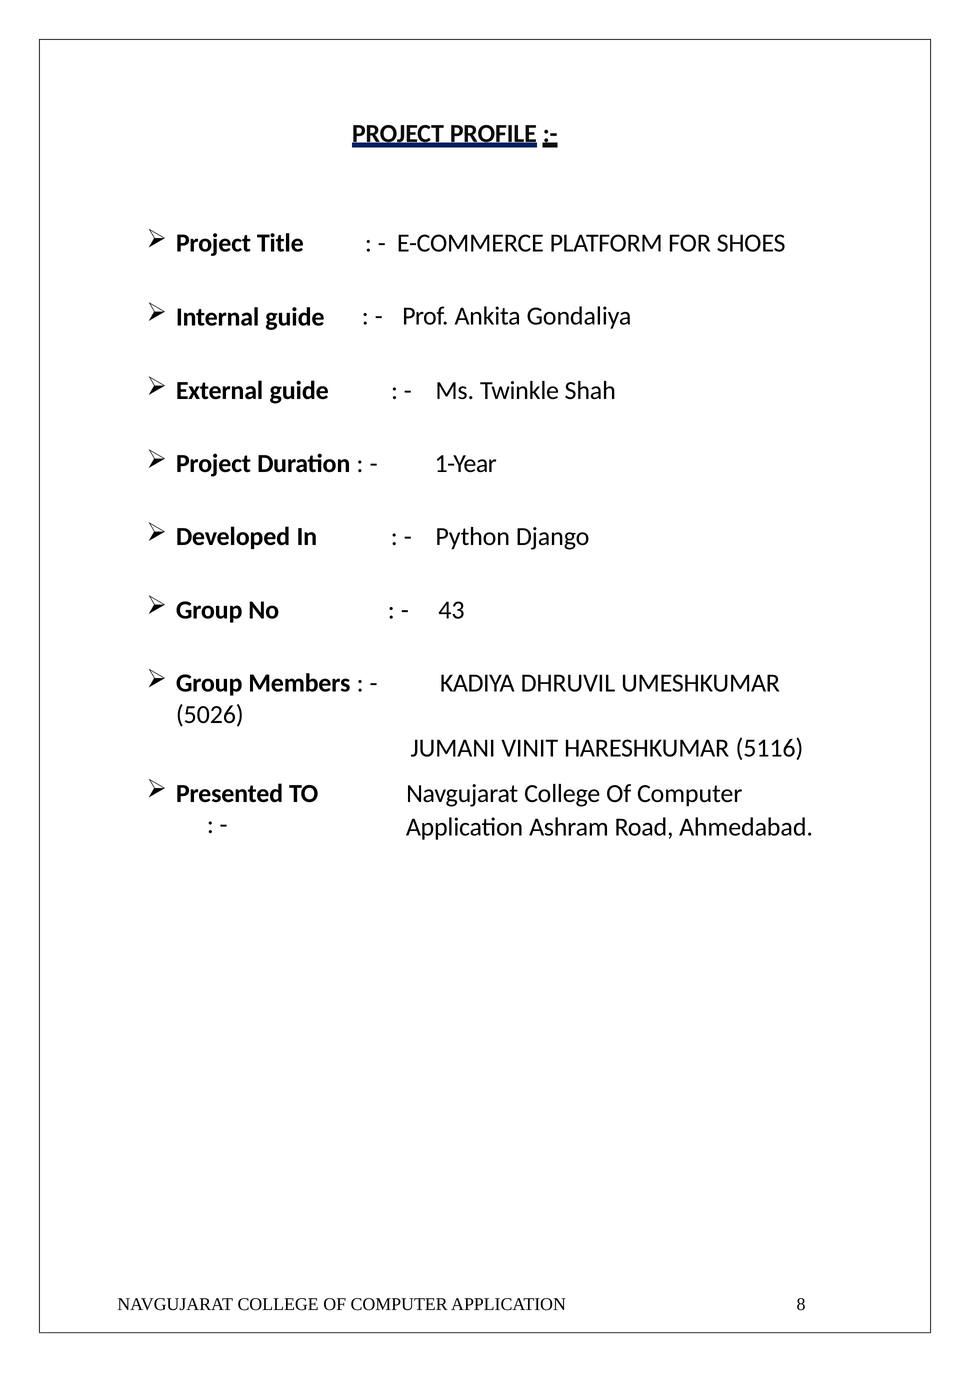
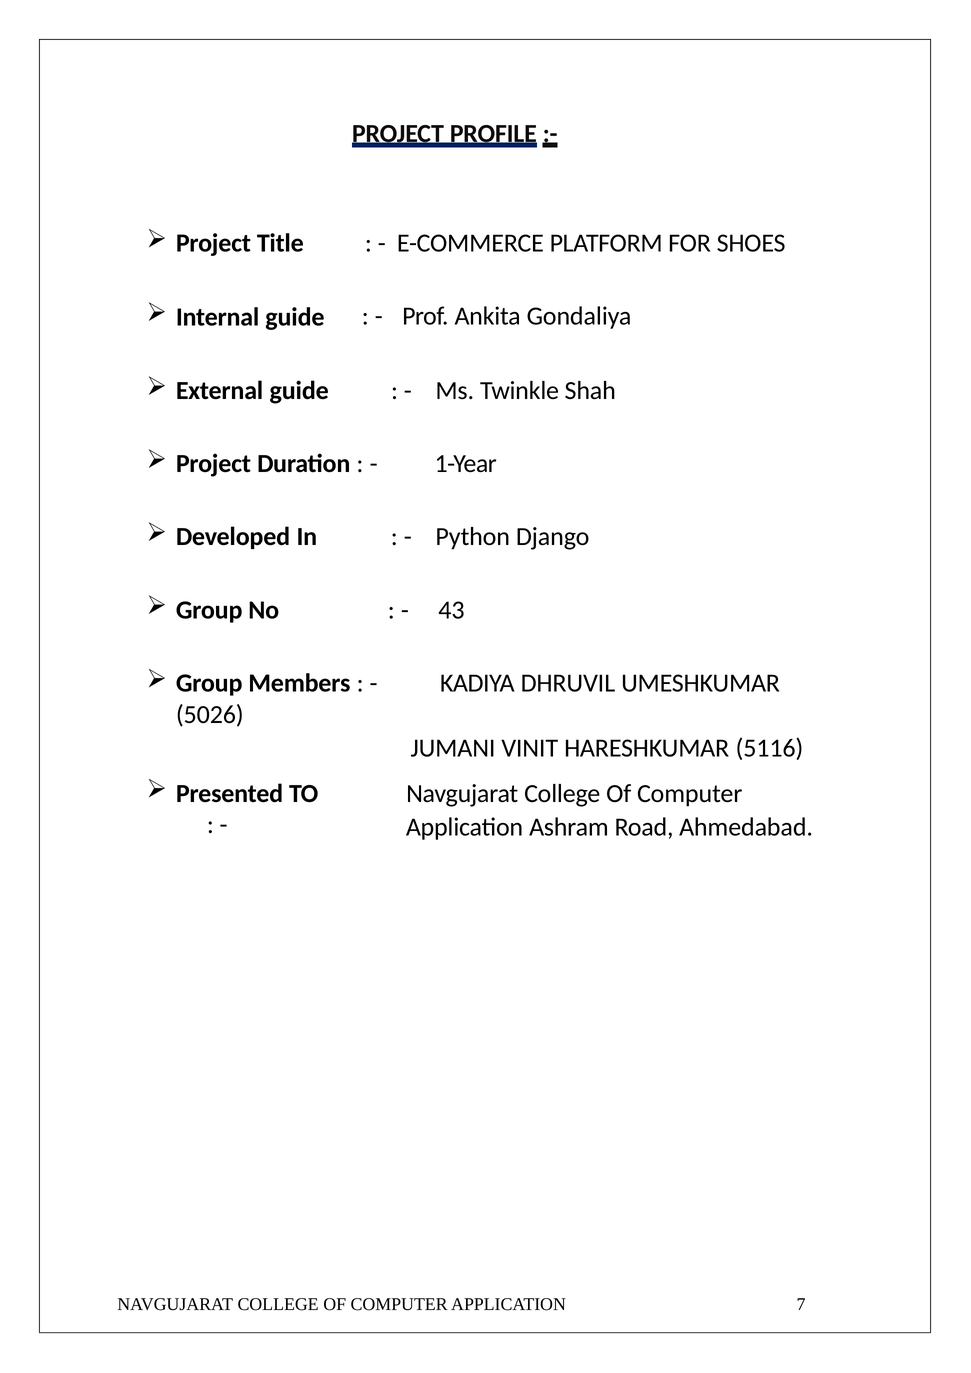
8: 8 -> 7
